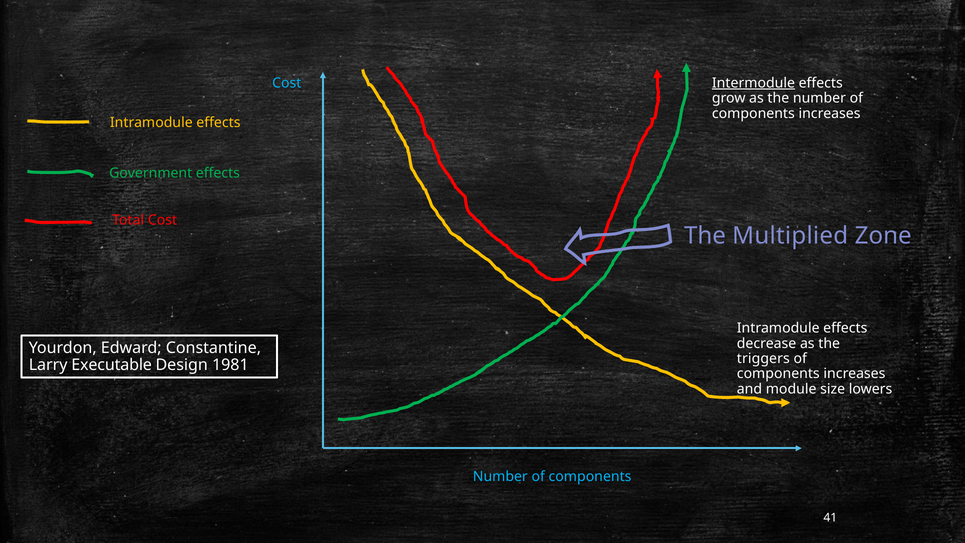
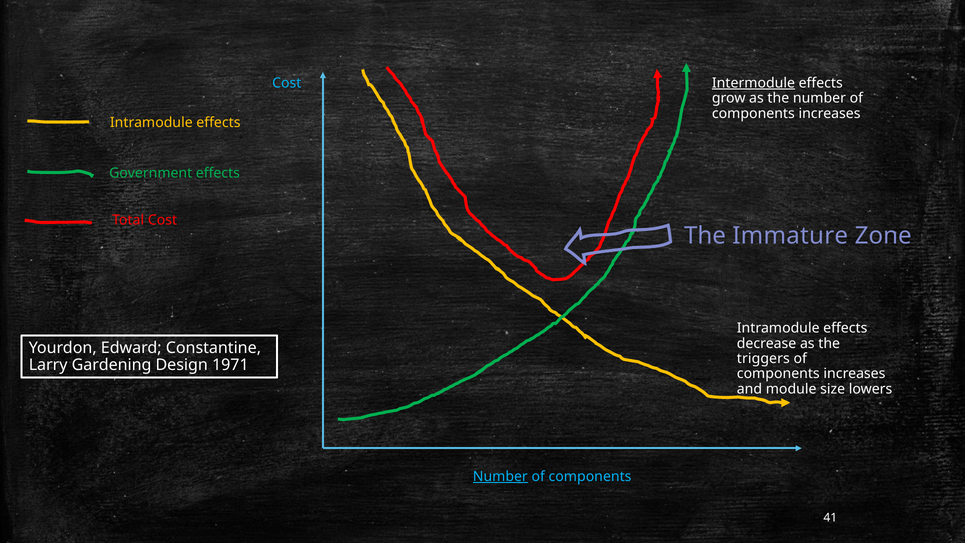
Multiplied: Multiplied -> Immature
Executable: Executable -> Gardening
1981: 1981 -> 1971
Number at (500, 476) underline: none -> present
